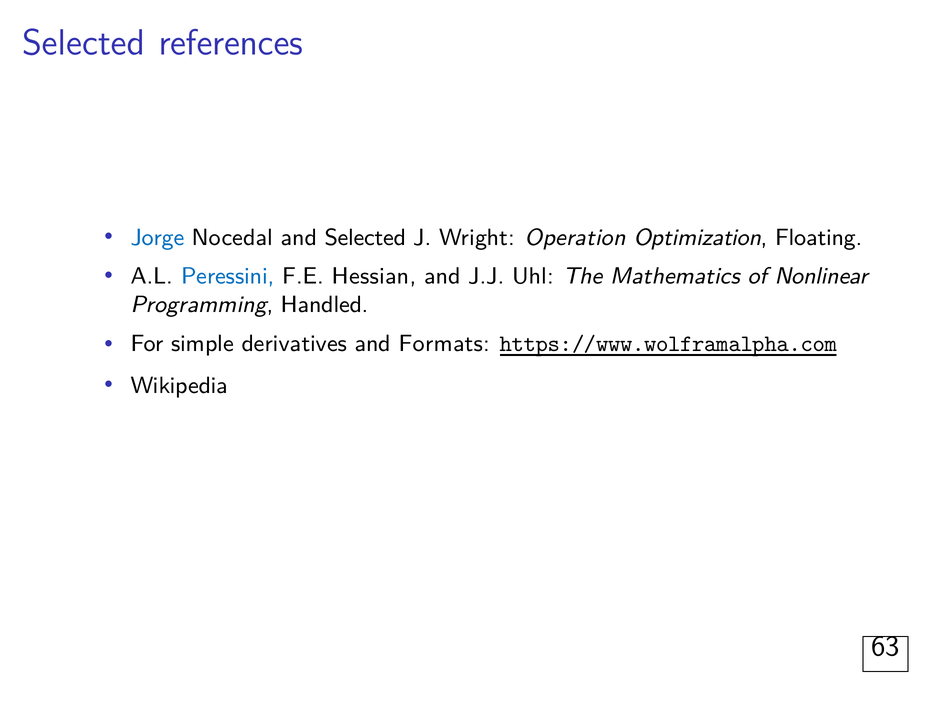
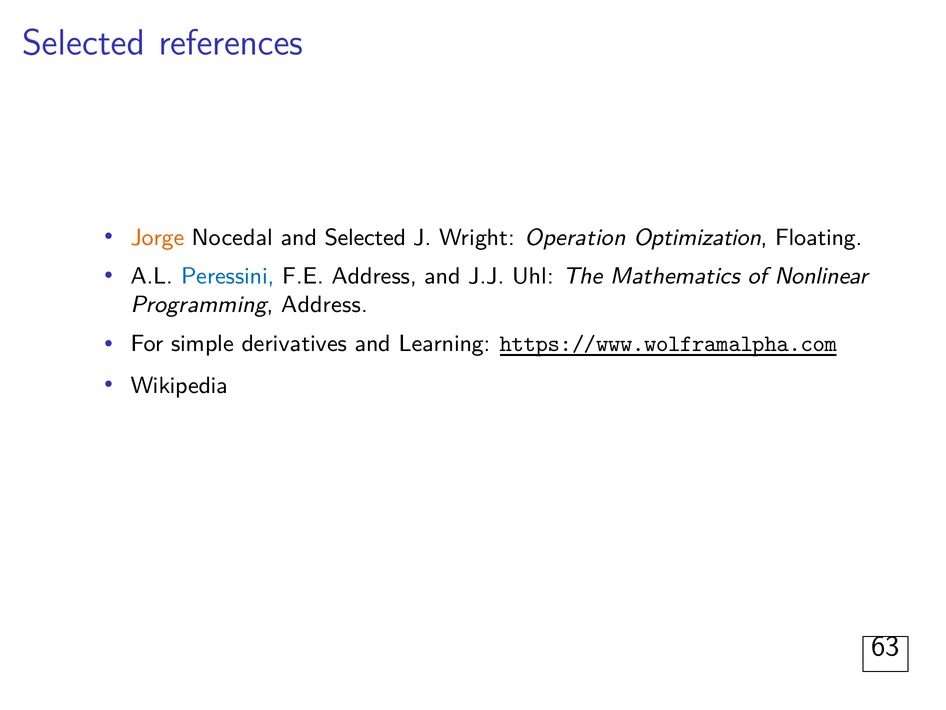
Jorge colour: blue -> orange
F.E Hessian: Hessian -> Address
Programming Handled: Handled -> Address
Formats: Formats -> Learning
